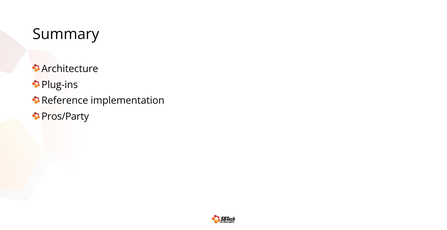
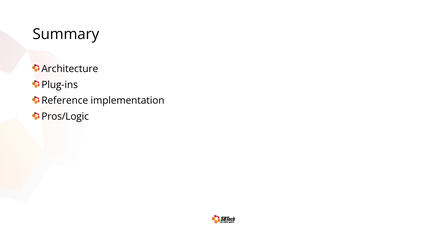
Pros/Party: Pros/Party -> Pros/Logic
